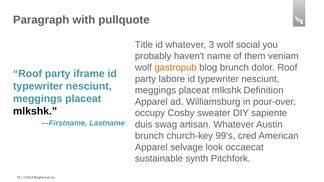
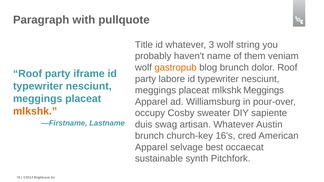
social: social -> string
mlkshk Definition: Definition -> Meggings
mlkshk at (35, 111) colour: black -> orange
99's: 99's -> 16's
look: look -> best
